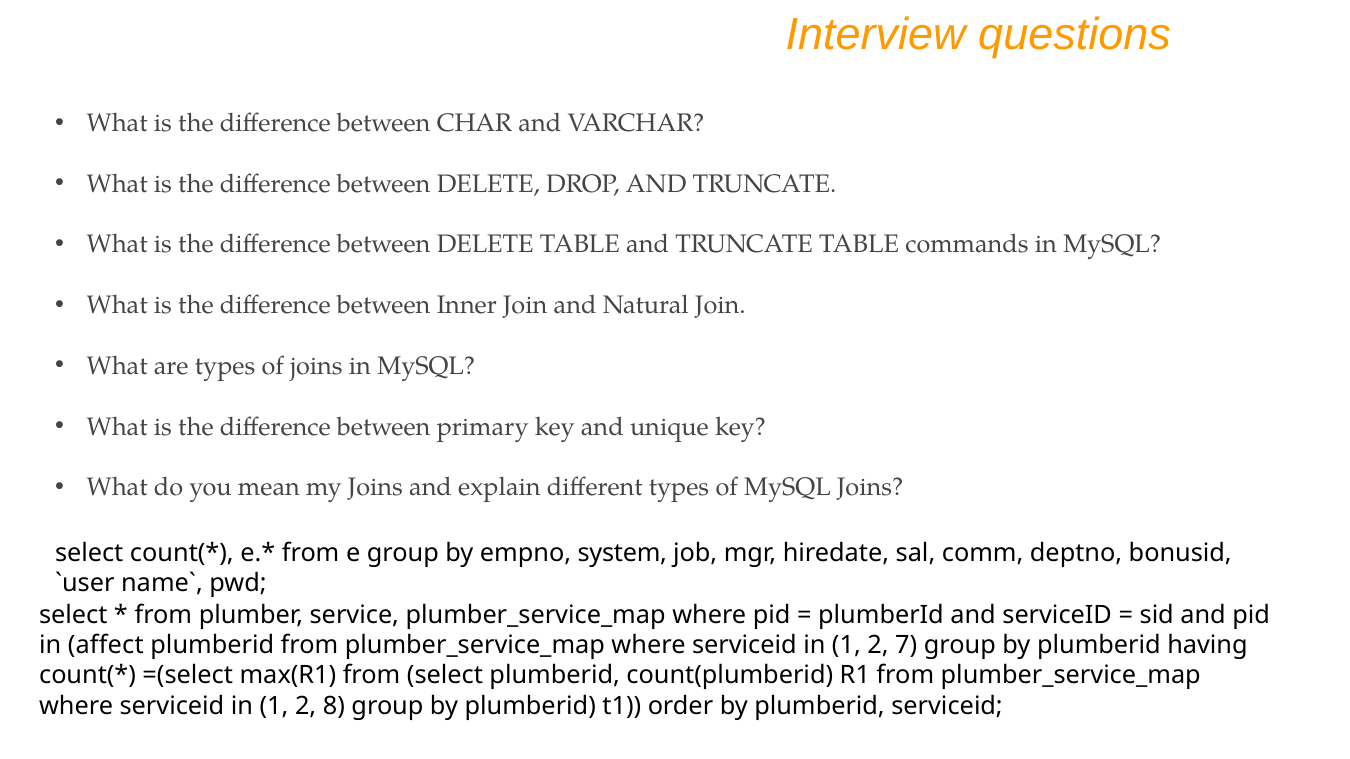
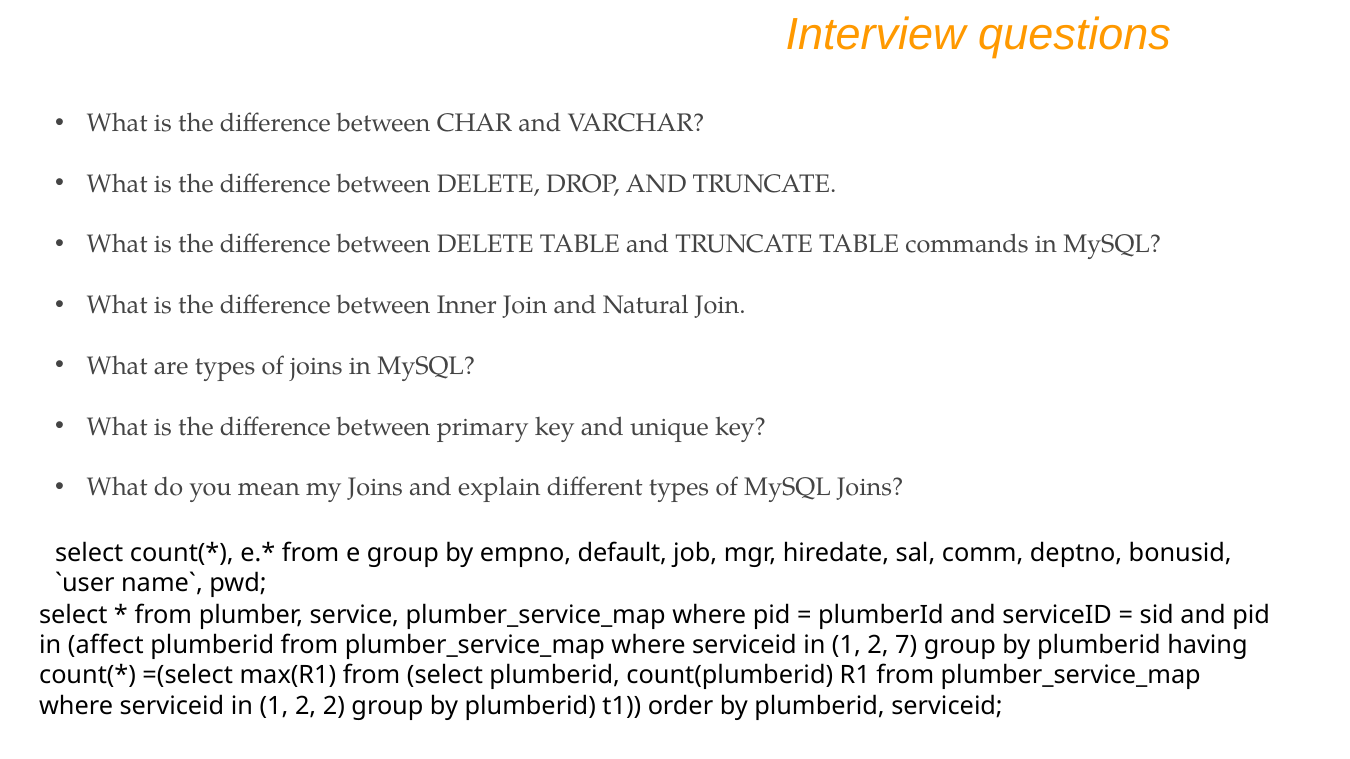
system: system -> default
2 8: 8 -> 2
